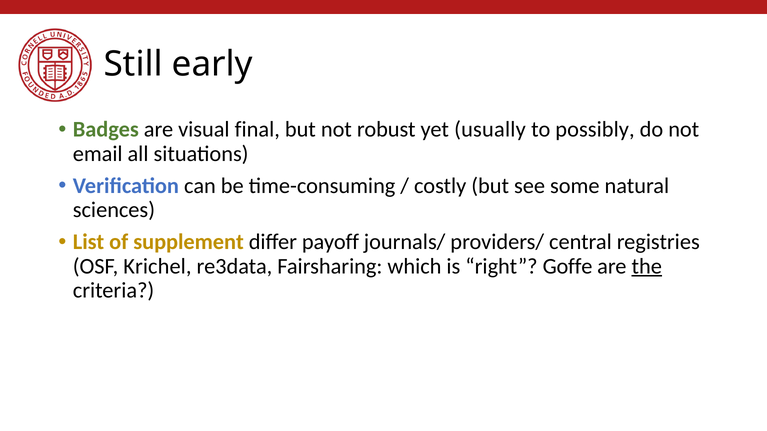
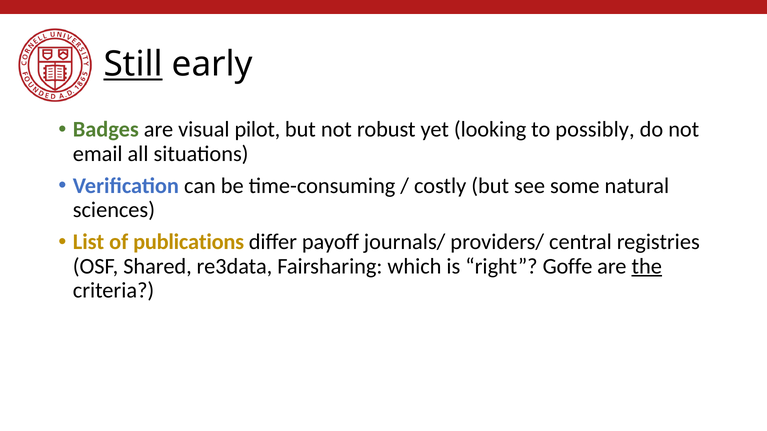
Still underline: none -> present
final: final -> pilot
usually: usually -> looking
supplement: supplement -> publications
Krichel: Krichel -> Shared
